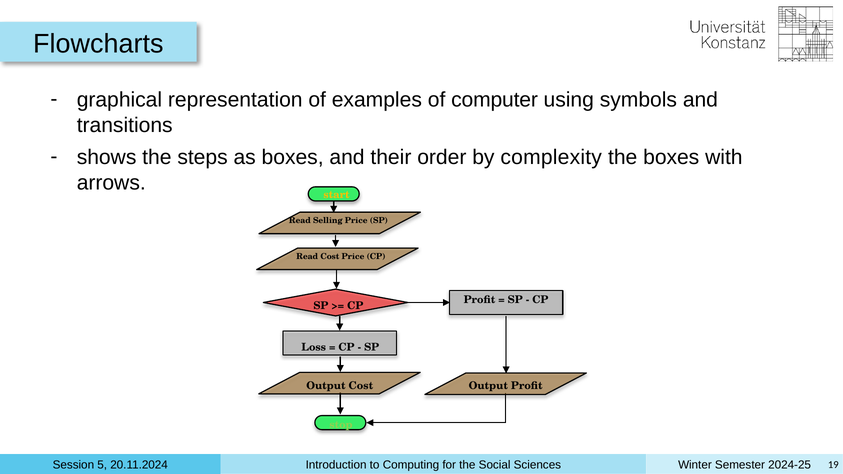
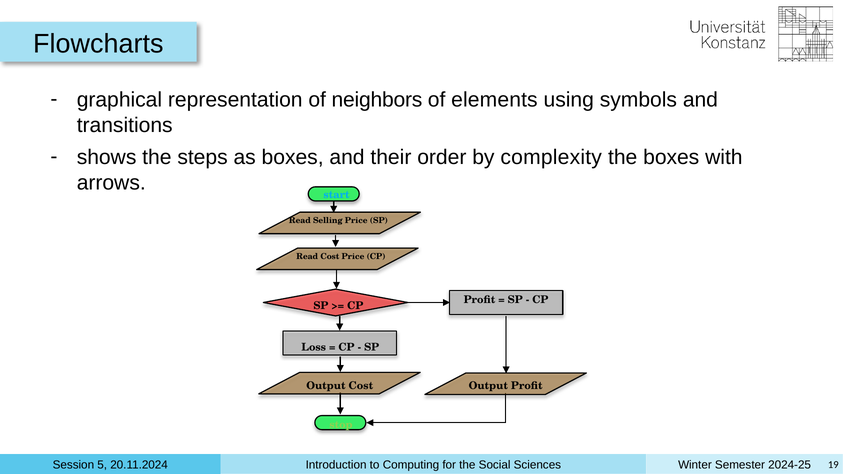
examples: examples -> neighbors
computer: computer -> elements
start colour: yellow -> light blue
